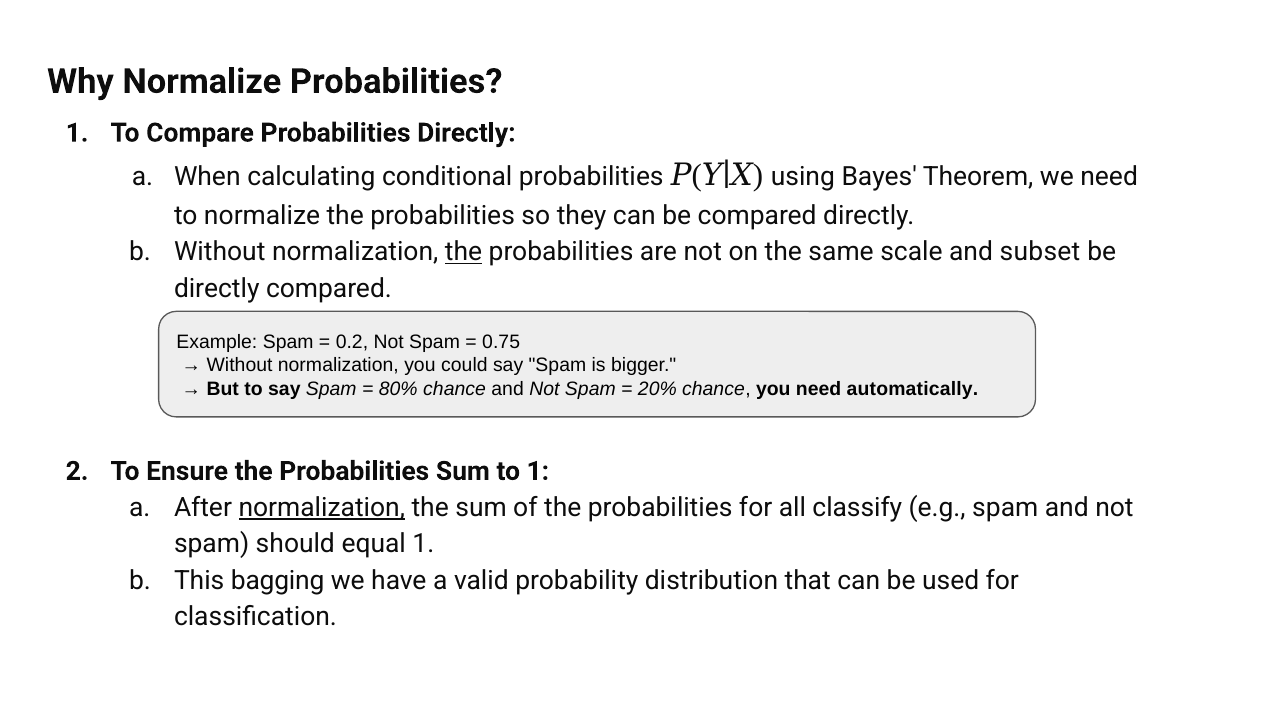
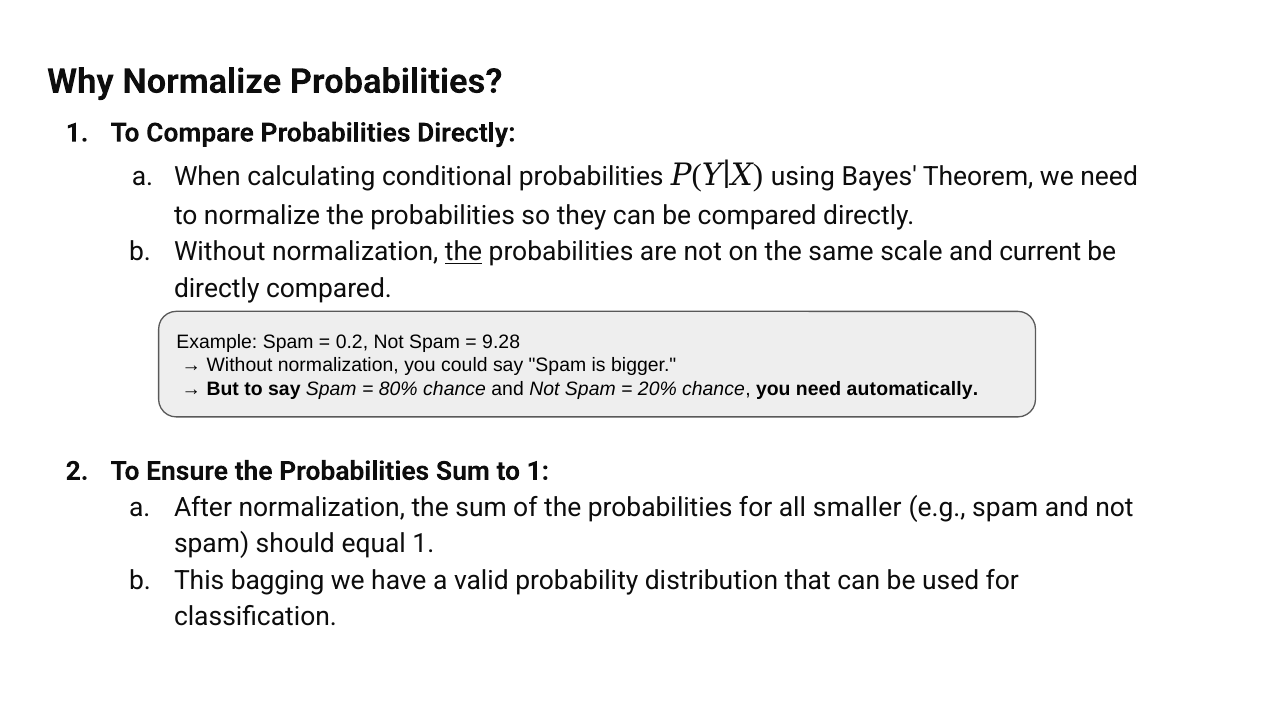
subset: subset -> current
0.75: 0.75 -> 9.28
normalization at (322, 507) underline: present -> none
classify: classify -> smaller
